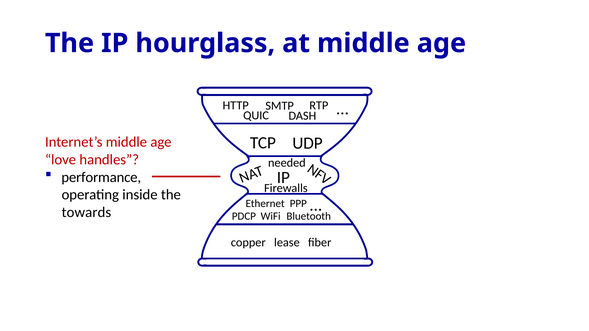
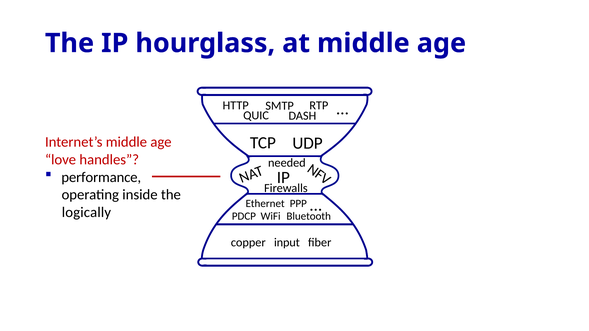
towards: towards -> logically
lease: lease -> input
